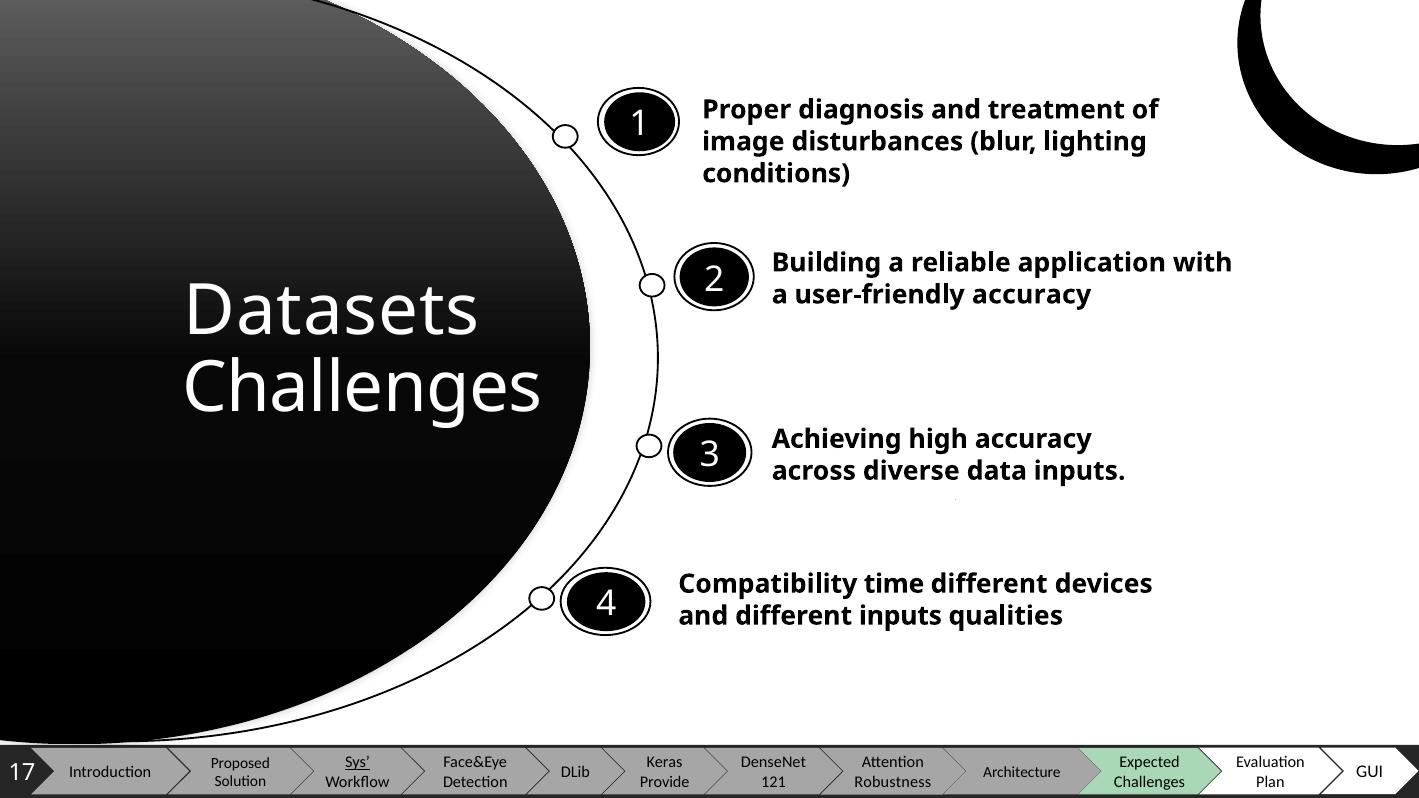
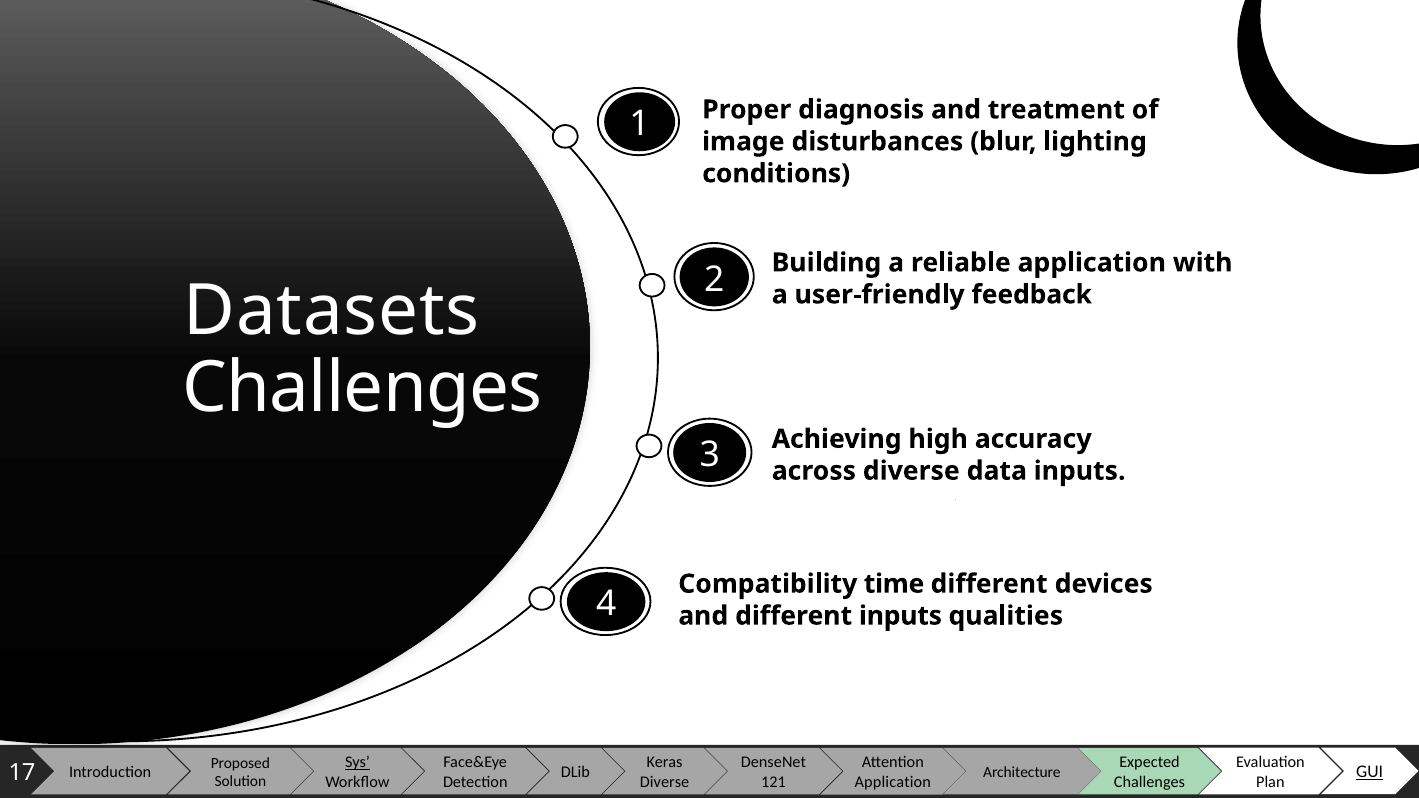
user-friendly accuracy: accuracy -> feedback
GUI underline: none -> present
Provide at (665, 782): Provide -> Diverse
Robustness at (893, 782): Robustness -> Application
